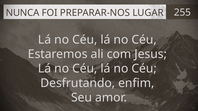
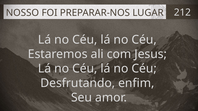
NUNCA: NUNCA -> NOSSO
255: 255 -> 212
